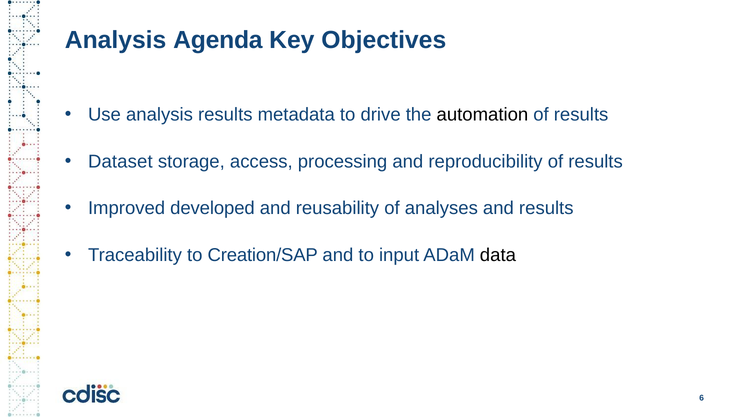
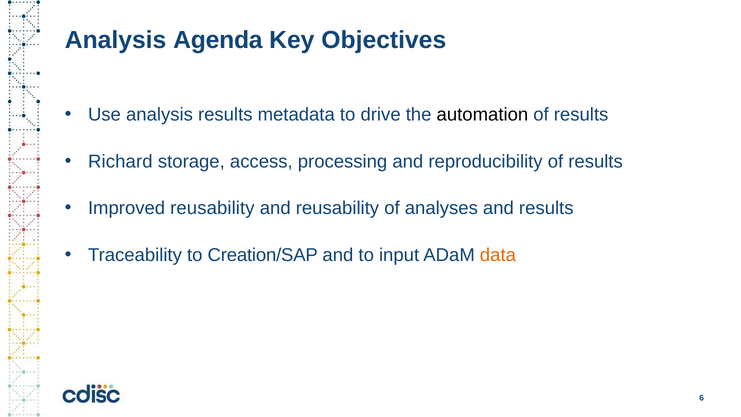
Dataset: Dataset -> Richard
Improved developed: developed -> reusability
data colour: black -> orange
